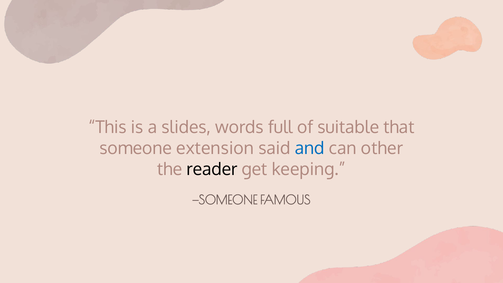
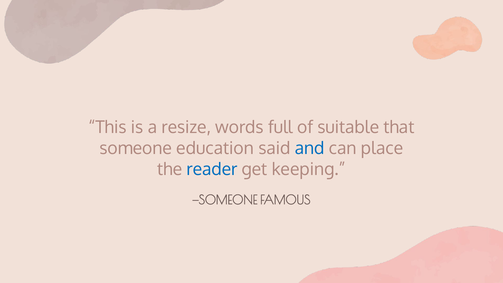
slides: slides -> resize
extension: extension -> education
other: other -> place
reader colour: black -> blue
